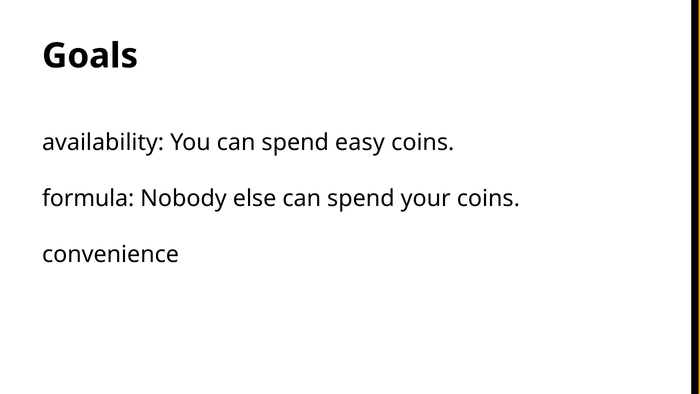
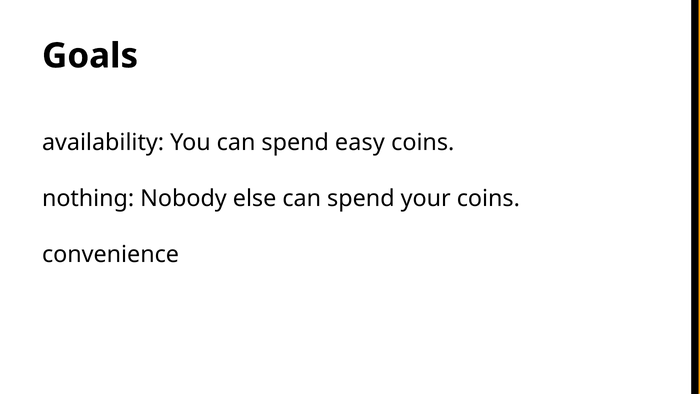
formula: formula -> nothing
